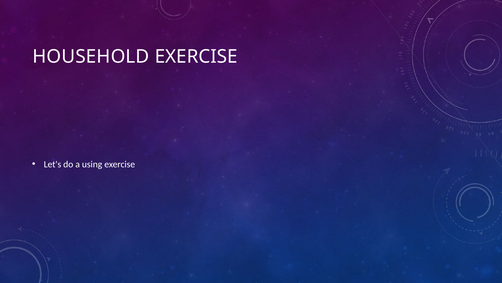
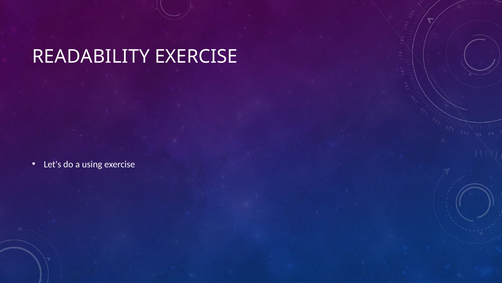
HOUSEHOLD: HOUSEHOLD -> READABILITY
